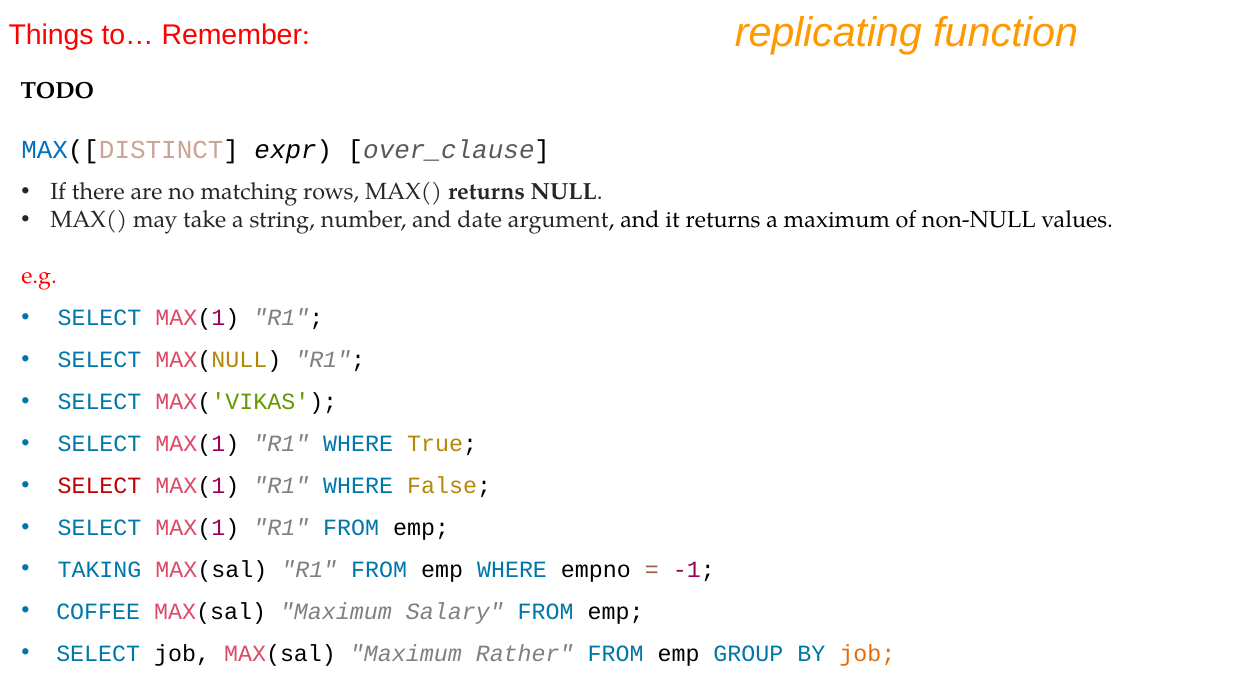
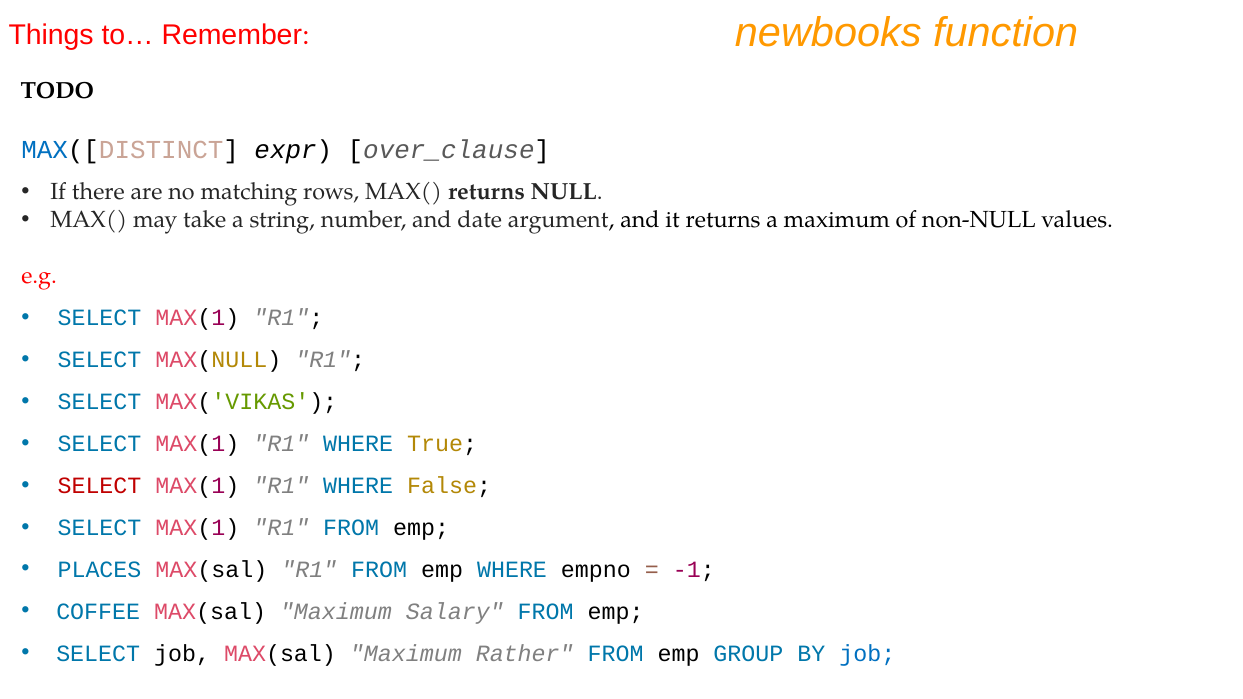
replicating: replicating -> newbooks
TAKING: TAKING -> PLACES
job at (867, 654) colour: orange -> blue
